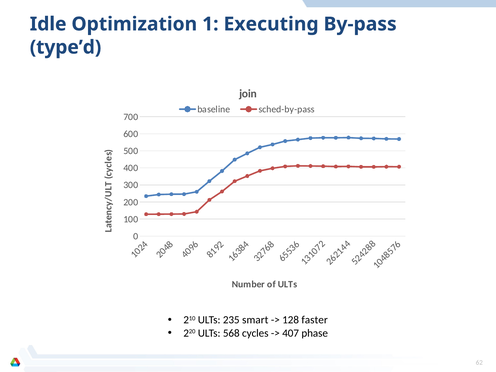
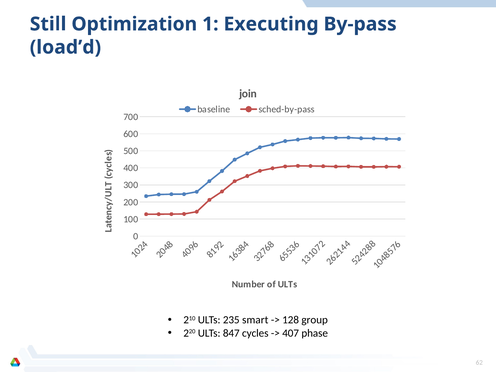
Idle: Idle -> Still
type’d: type’d -> load’d
faster: faster -> group
568: 568 -> 847
